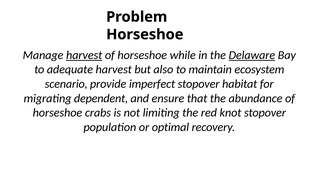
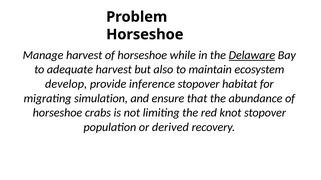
harvest at (84, 55) underline: present -> none
scenario: scenario -> develop
imperfect: imperfect -> inference
dependent: dependent -> simulation
optimal: optimal -> derived
